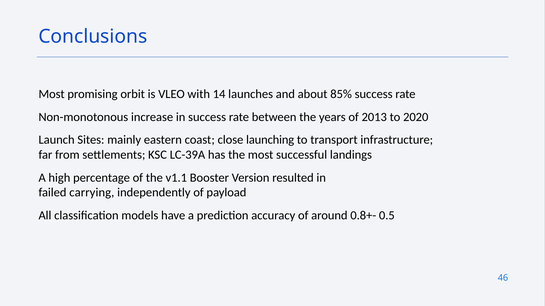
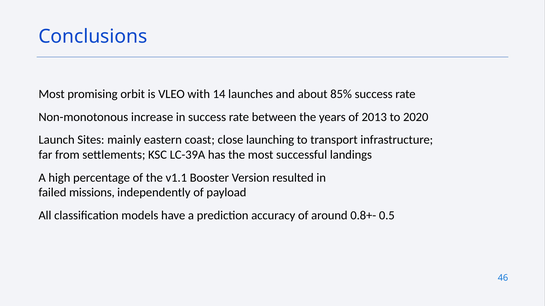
carrying: carrying -> missions
